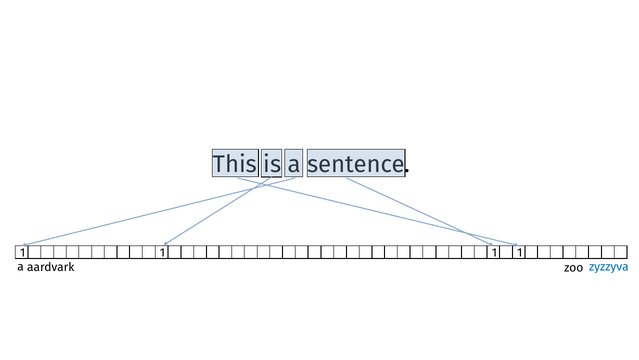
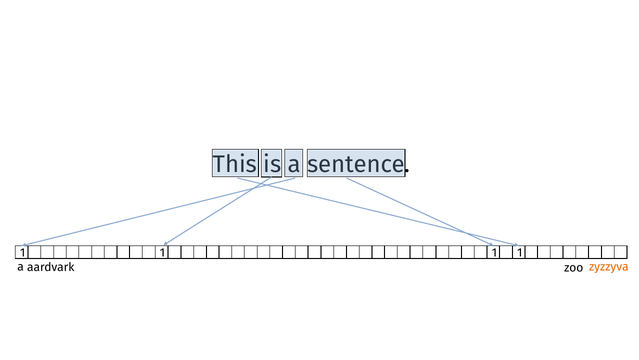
zyzzyva colour: blue -> orange
